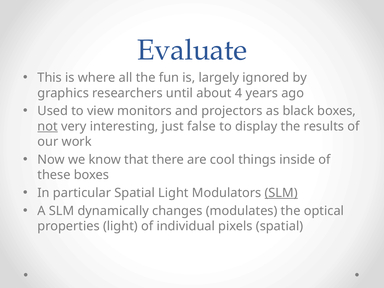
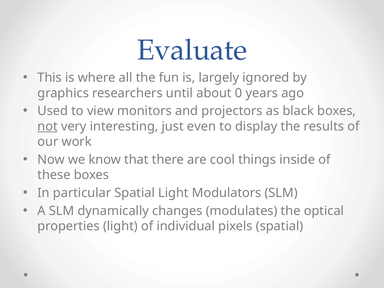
4: 4 -> 0
false: false -> even
SLM at (281, 193) underline: present -> none
